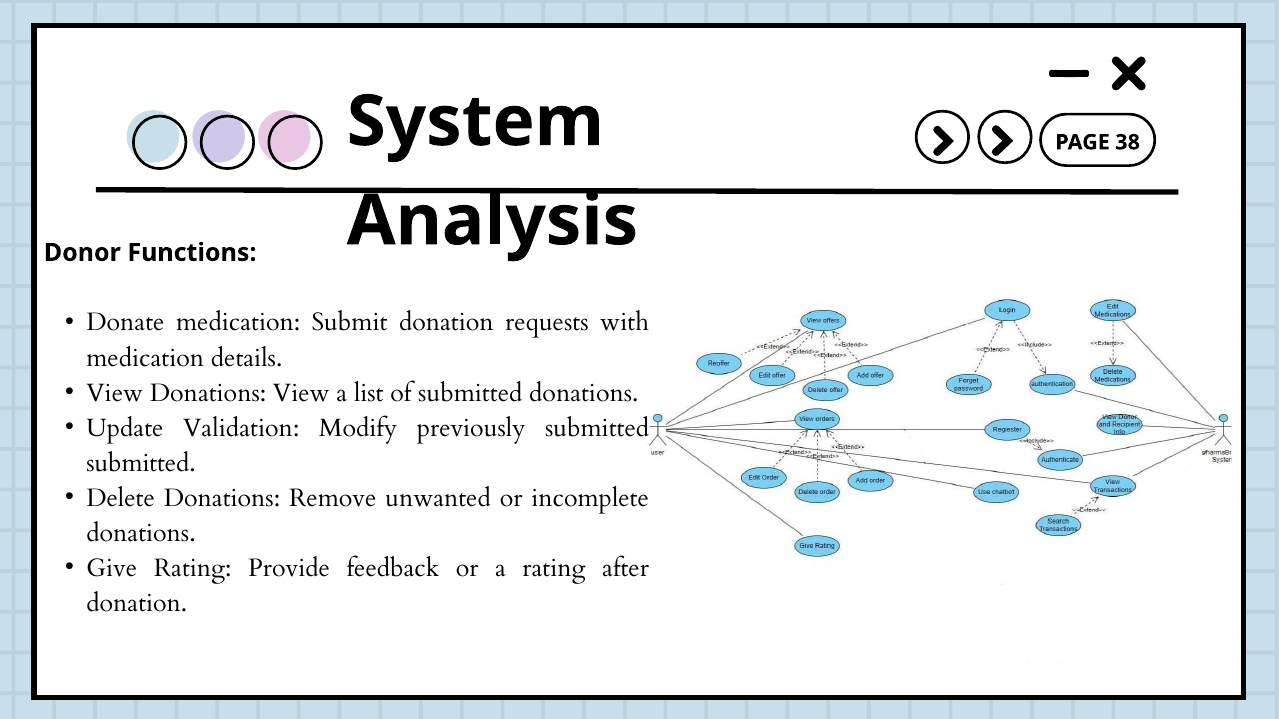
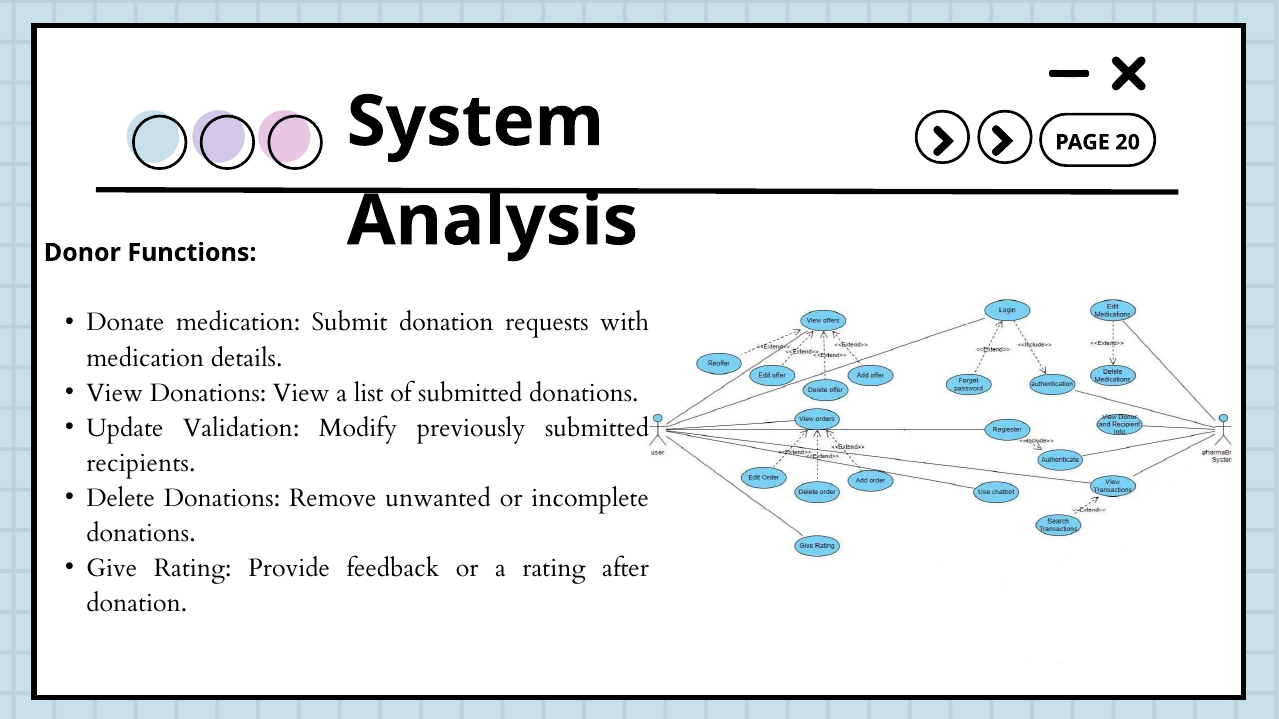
38: 38 -> 20
submitted at (141, 463): submitted -> recipients
